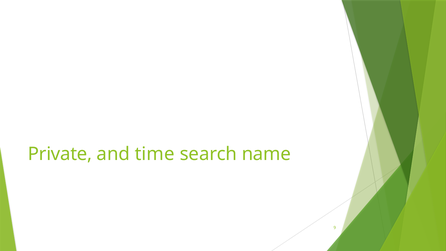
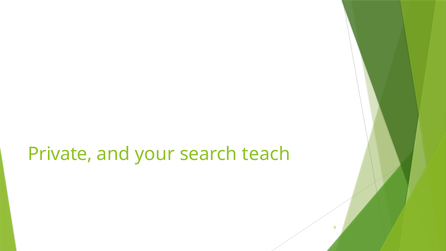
time: time -> your
name: name -> teach
